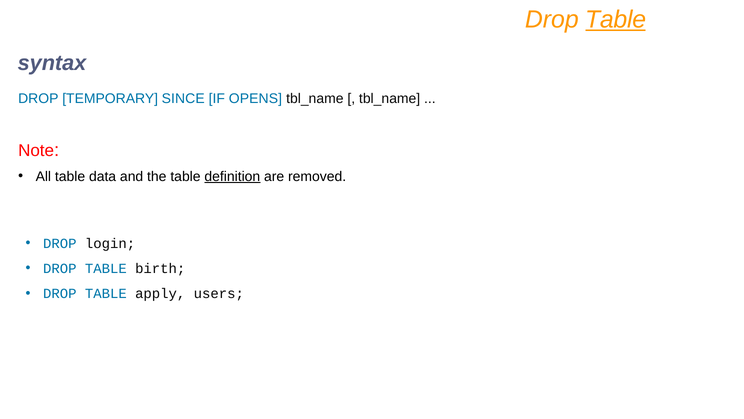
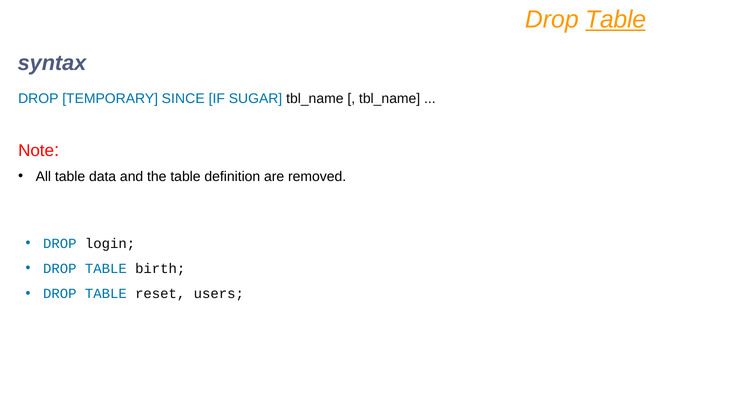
OPENS: OPENS -> SUGAR
definition underline: present -> none
apply: apply -> reset
